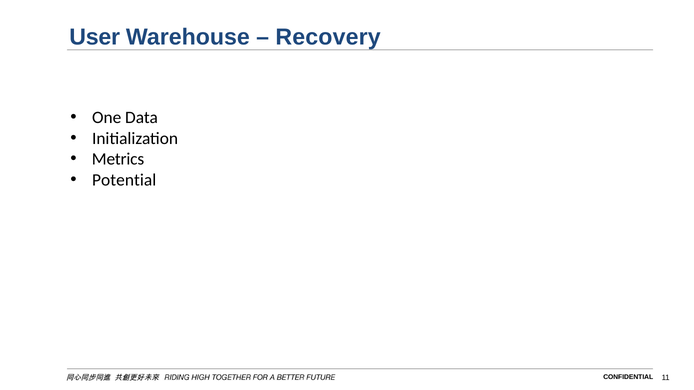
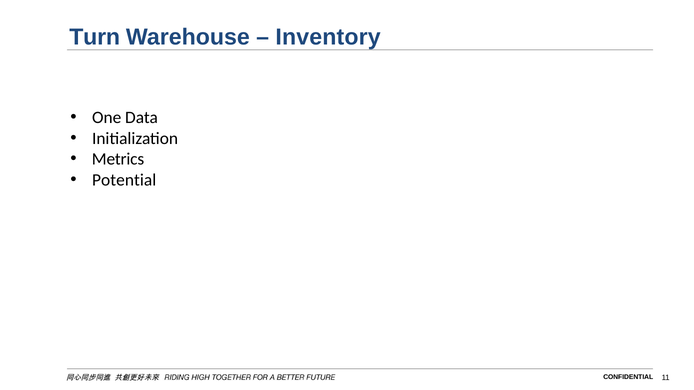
User: User -> Turn
Recovery: Recovery -> Inventory
